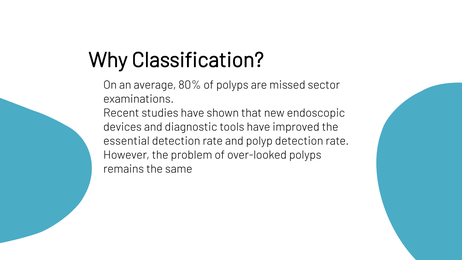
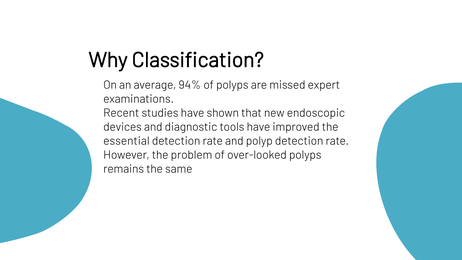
80%: 80% -> 94%
sector: sector -> expert
